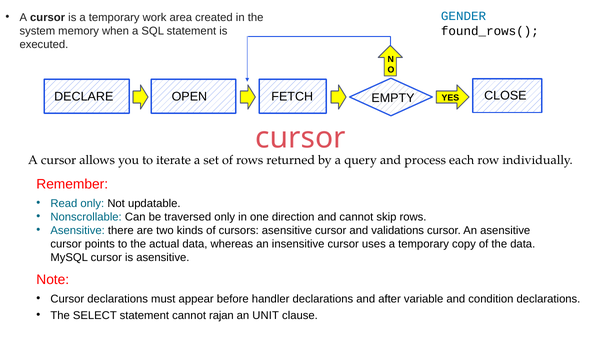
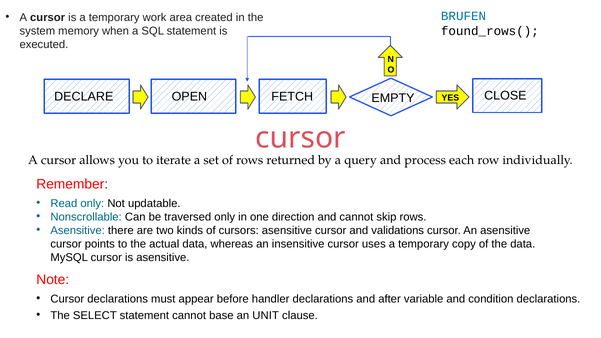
GENDER: GENDER -> BRUFEN
rajan: rajan -> base
